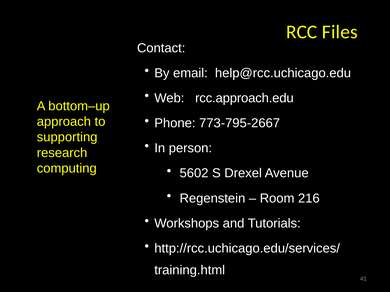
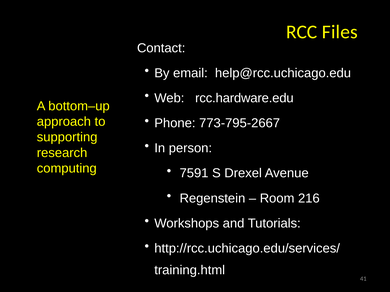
rcc.approach.edu: rcc.approach.edu -> rcc.hardware.edu
5602: 5602 -> 7591
